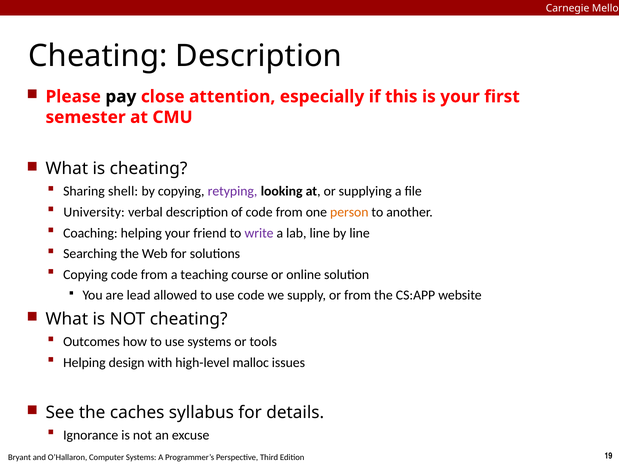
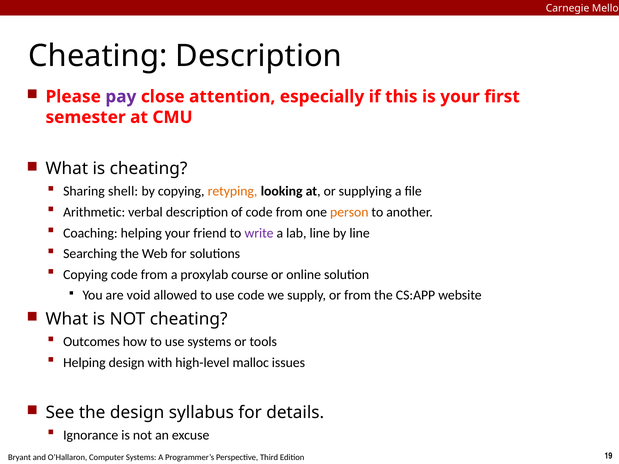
pay colour: black -> purple
retyping colour: purple -> orange
University: University -> Arithmetic
teaching: teaching -> proxylab
lead: lead -> void
the caches: caches -> design
